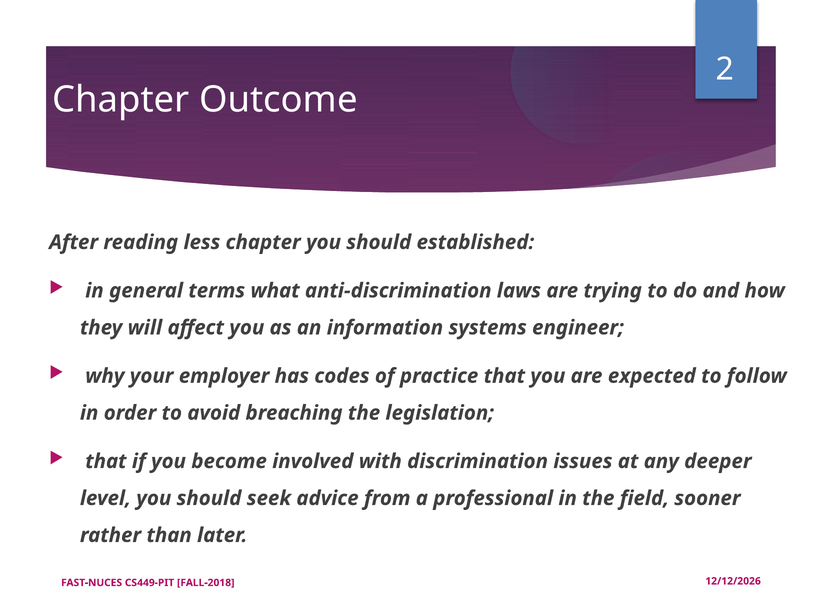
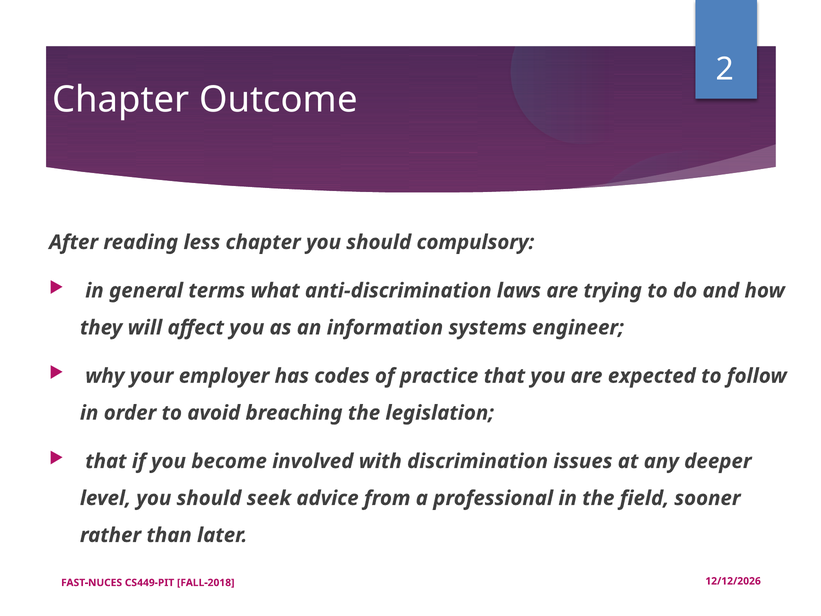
established: established -> compulsory
